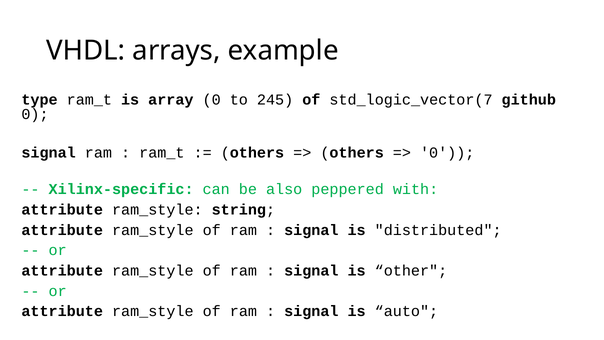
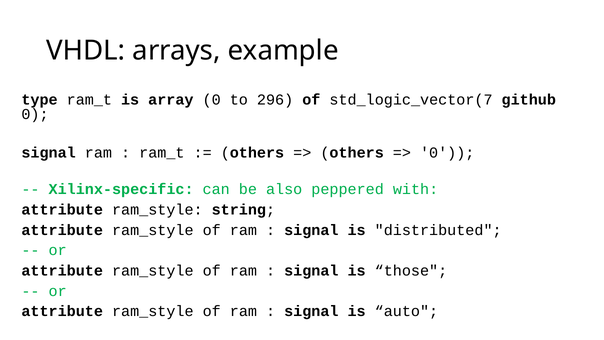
245: 245 -> 296
other: other -> those
